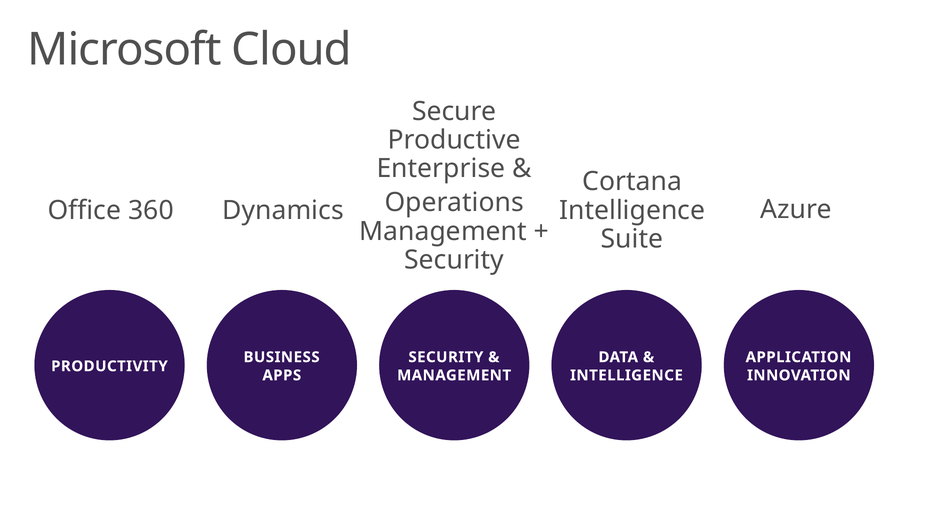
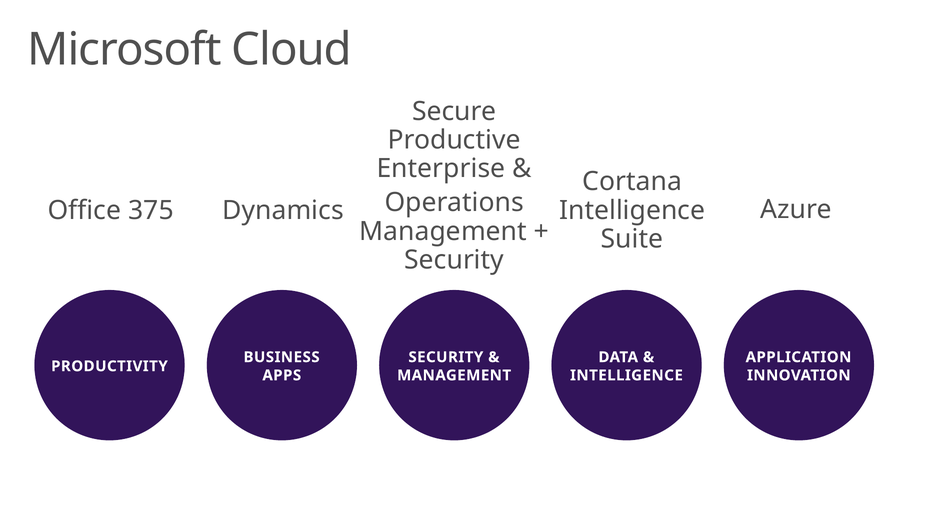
360: 360 -> 375
